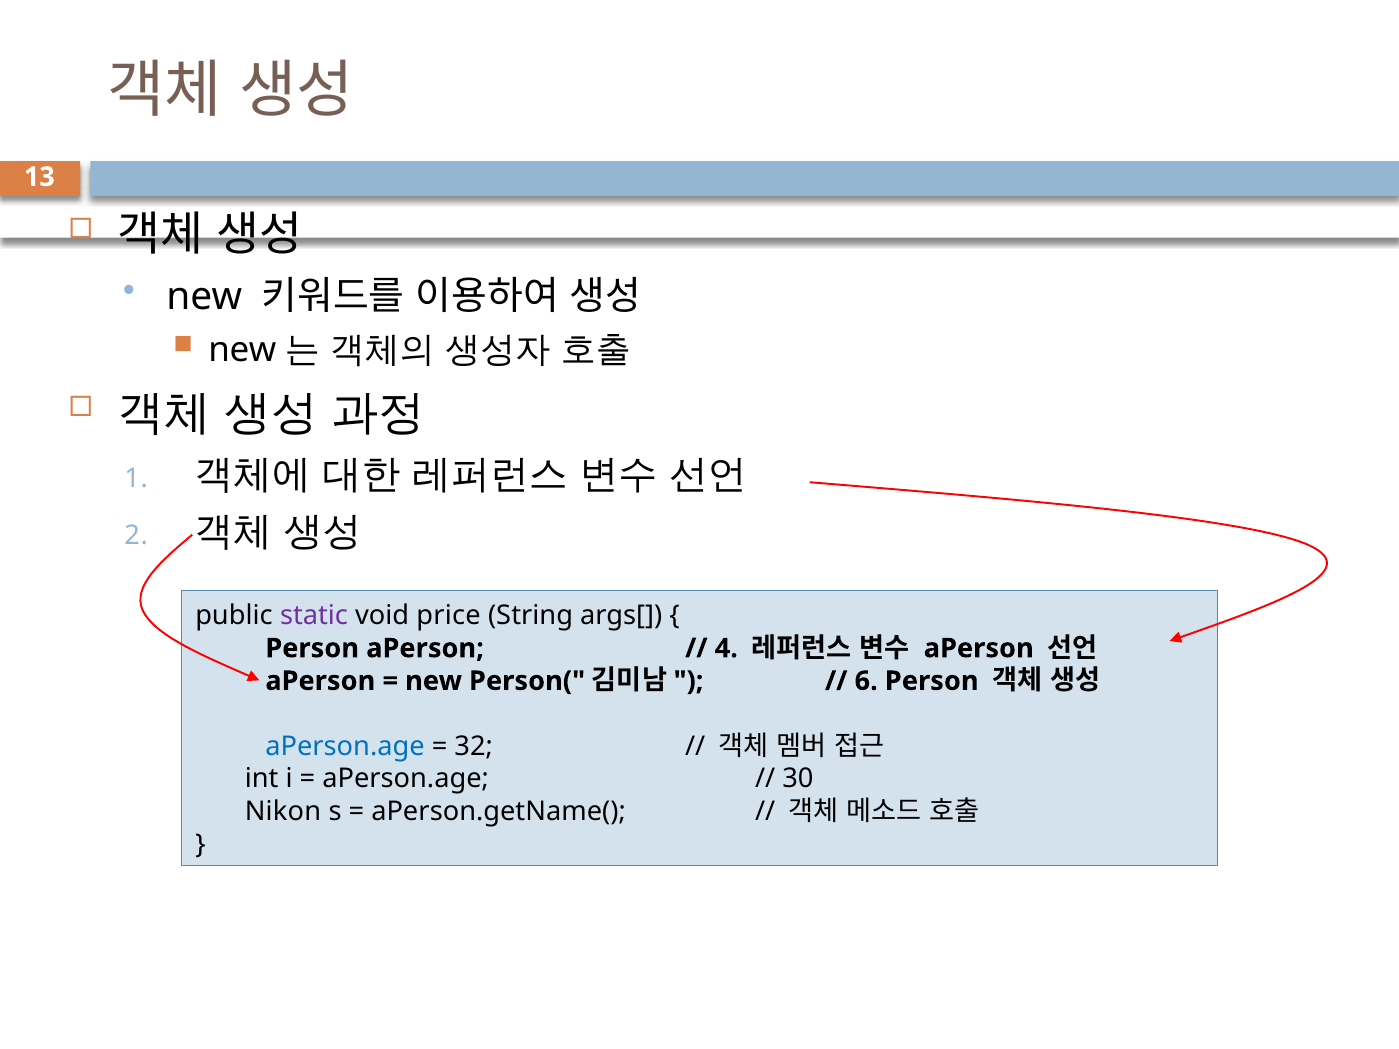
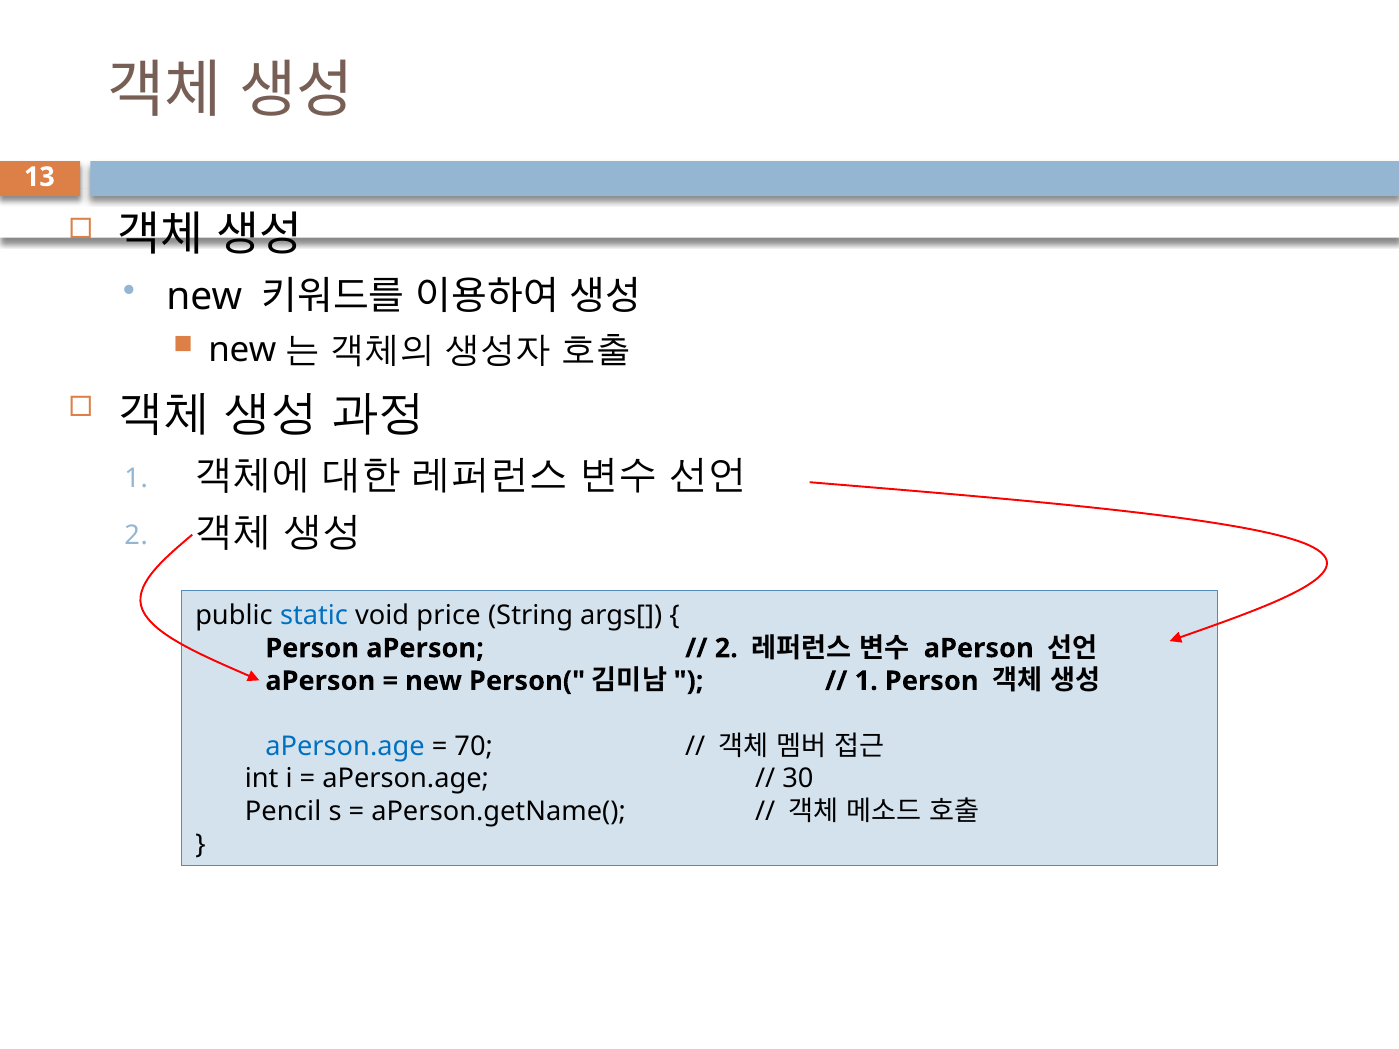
static colour: purple -> blue
4 at (726, 648): 4 -> 2
6 at (866, 681): 6 -> 1
32: 32 -> 70
Nikon: Nikon -> Pencil
